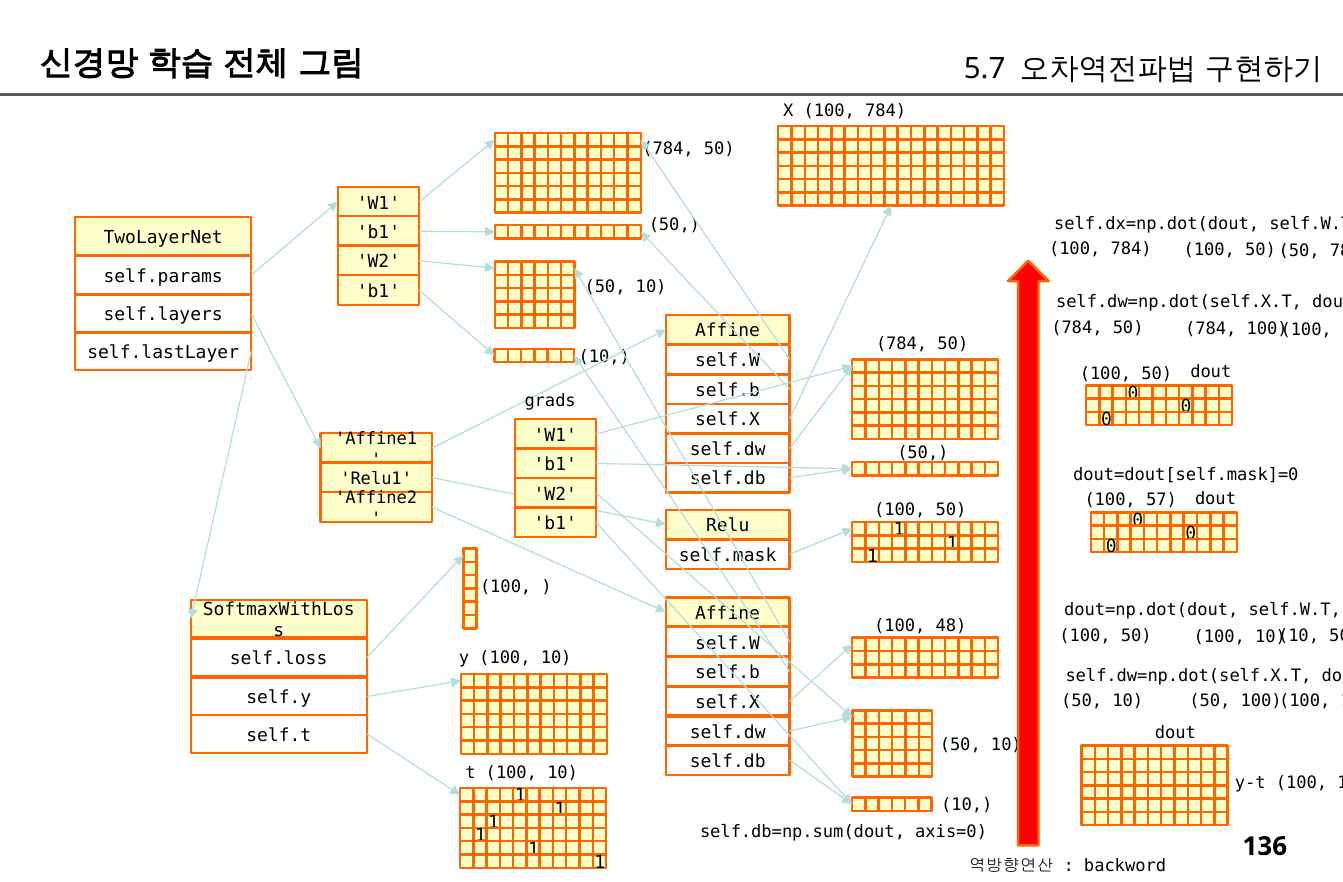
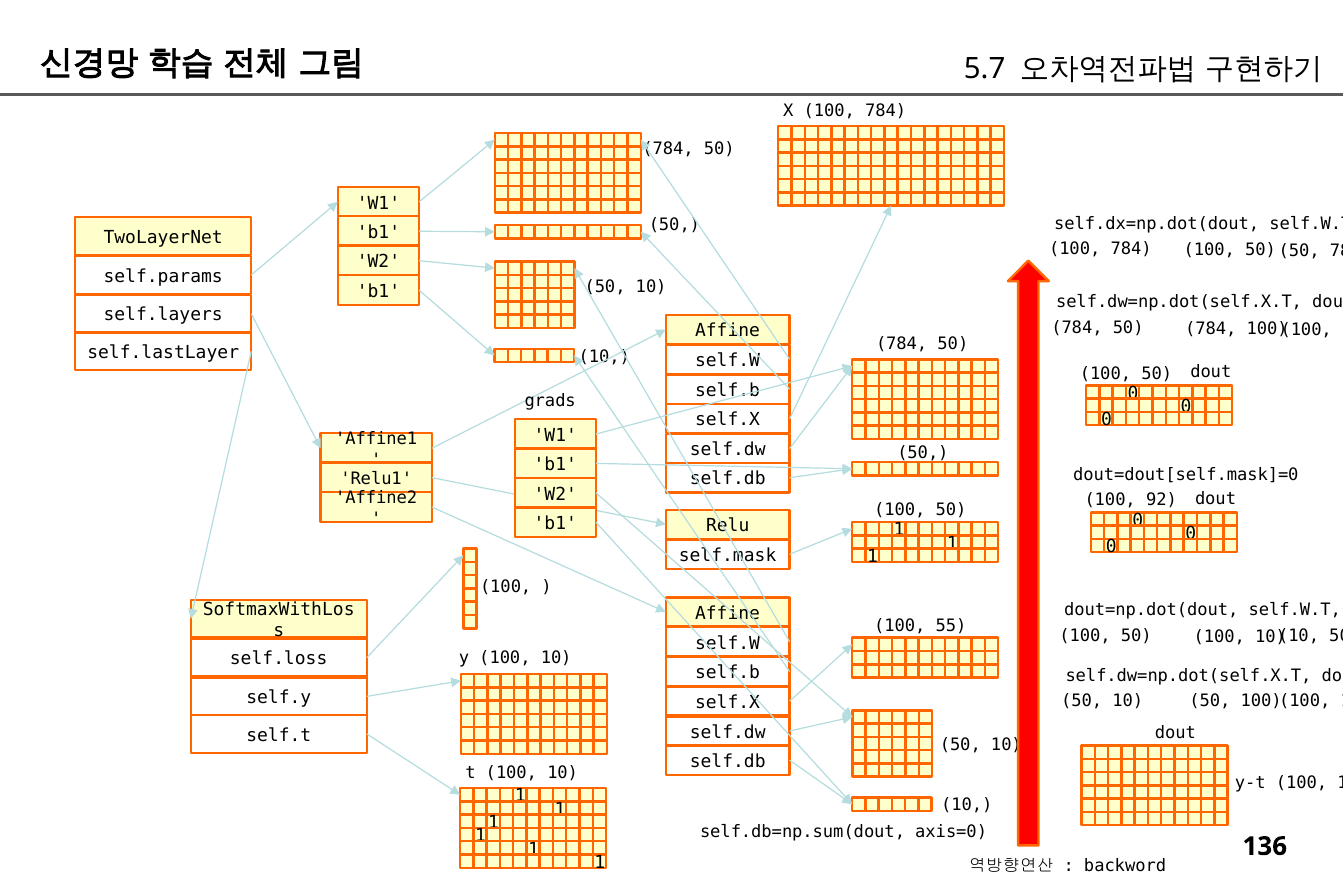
57: 57 -> 92
48: 48 -> 55
